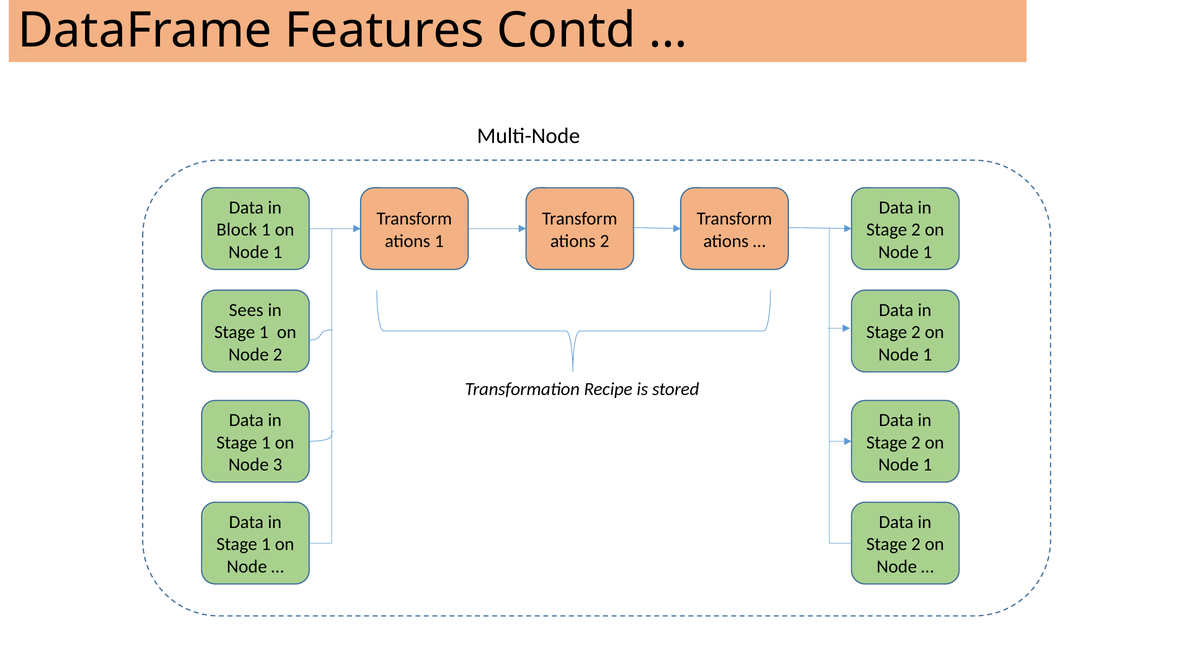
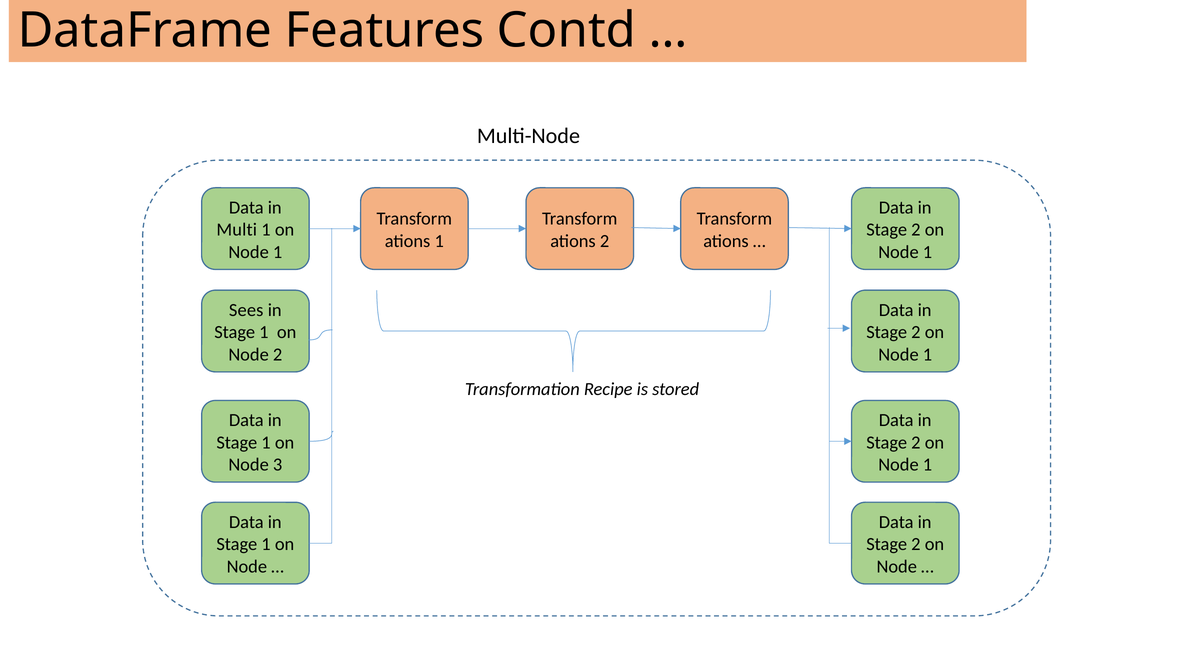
Block: Block -> Multi
